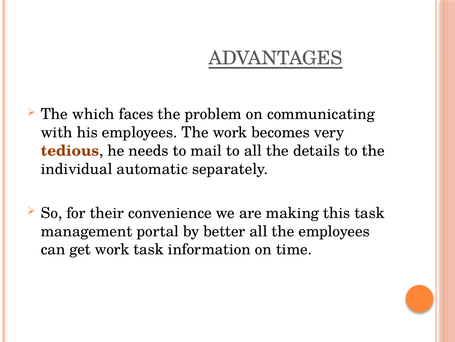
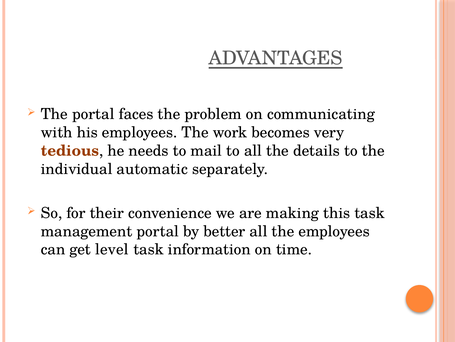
The which: which -> portal
get work: work -> level
